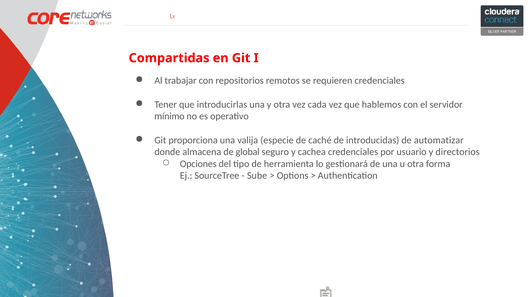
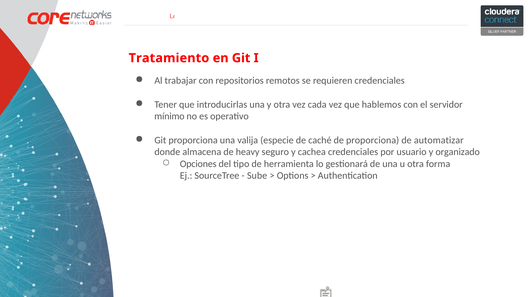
Compartidas: Compartidas -> Tratamiento
de introducidas: introducidas -> proporciona
global: global -> heavy
directorios: directorios -> organizado
